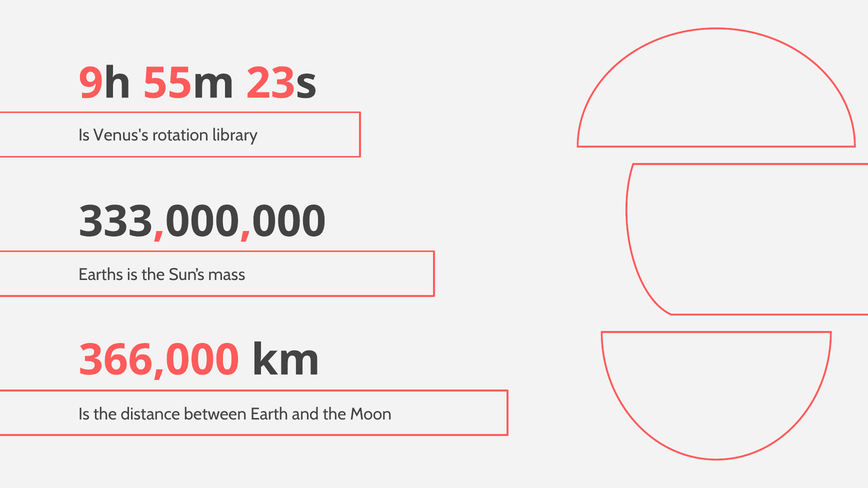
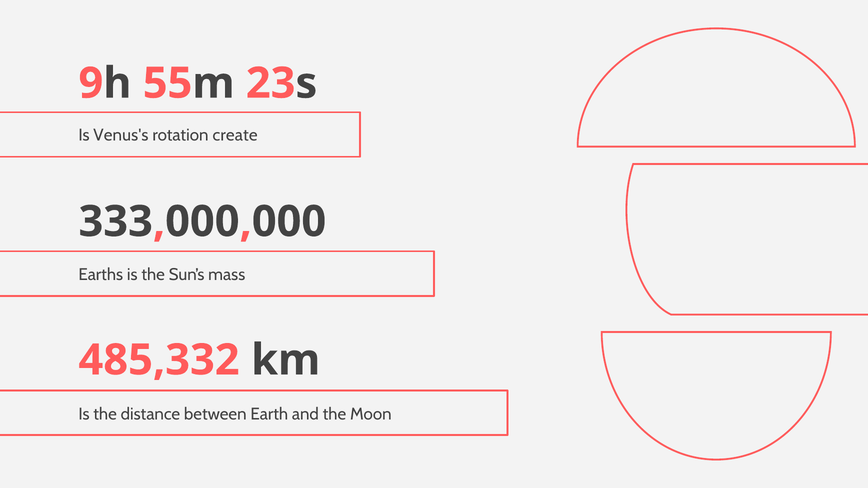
library: library -> create
366,000: 366,000 -> 485,332
